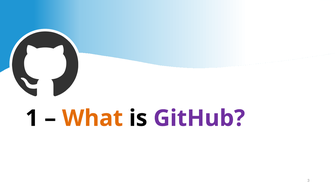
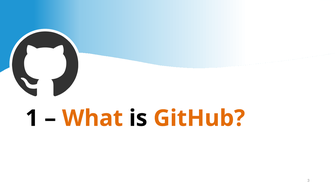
GitHub colour: purple -> orange
